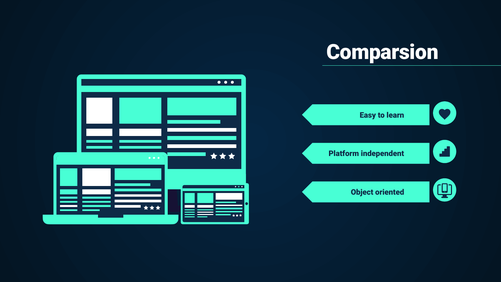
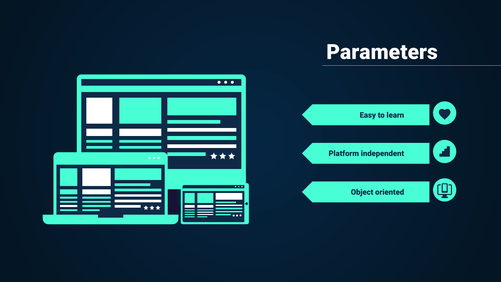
Comparsion: Comparsion -> Parameters
